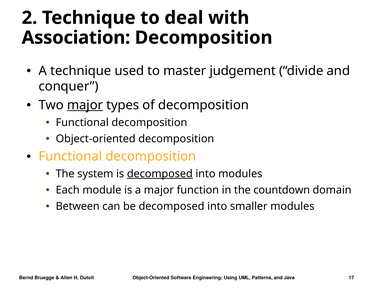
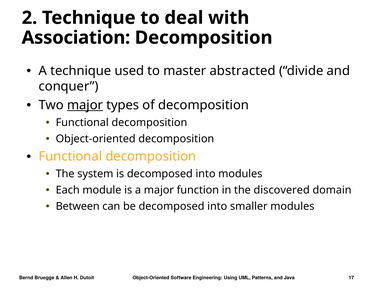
judgement: judgement -> abstracted
decomposed at (160, 174) underline: present -> none
countdown: countdown -> discovered
